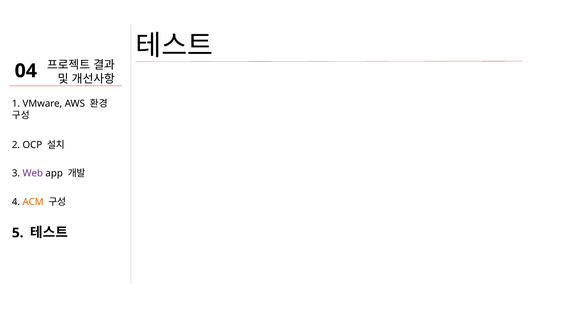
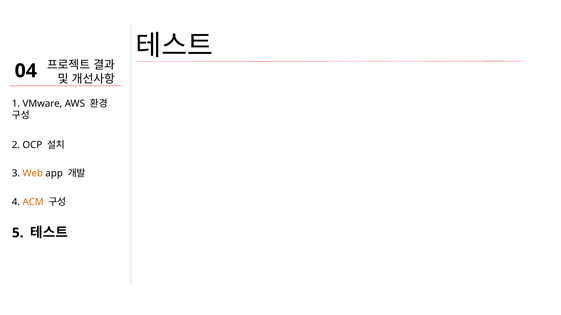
Web colour: purple -> orange
